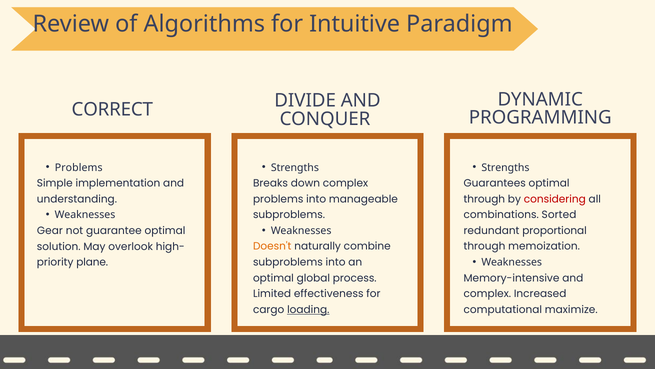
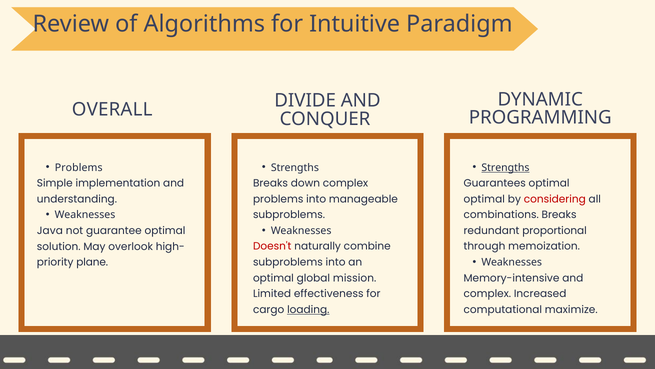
CORRECT: CORRECT -> OVERALL
Strengths at (505, 167) underline: none -> present
through at (484, 199): through -> optimal
combinations Sorted: Sorted -> Breaks
Gear: Gear -> Java
Doesn't colour: orange -> red
process: process -> mission
